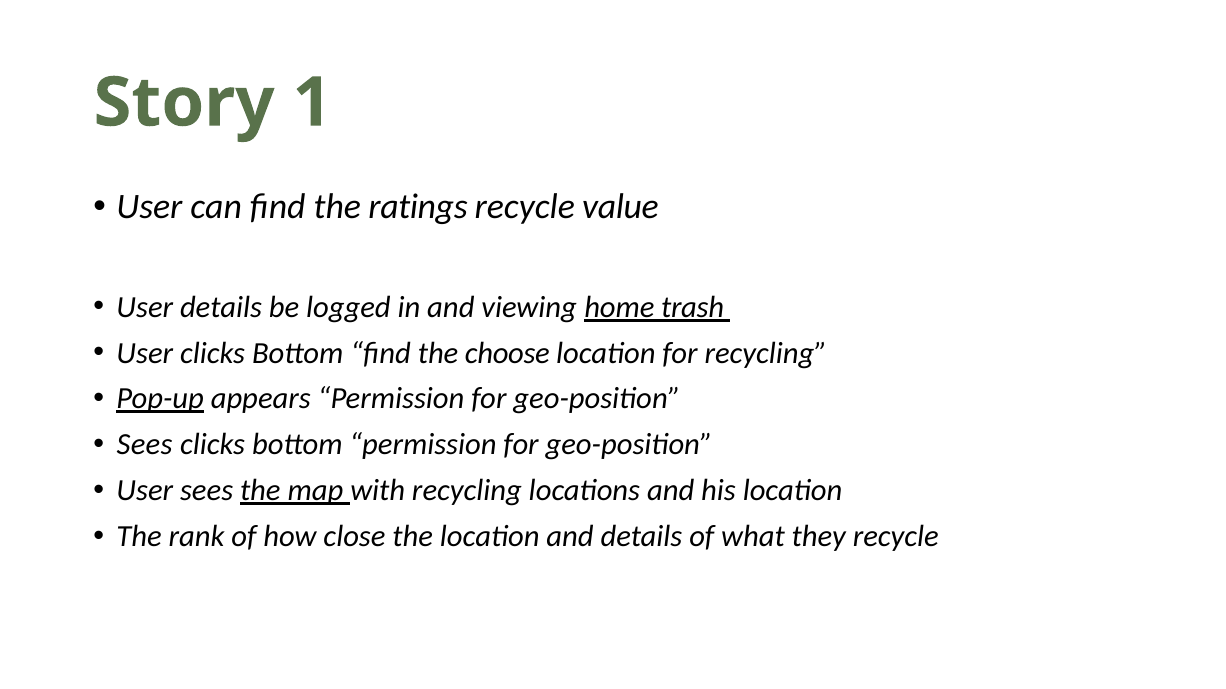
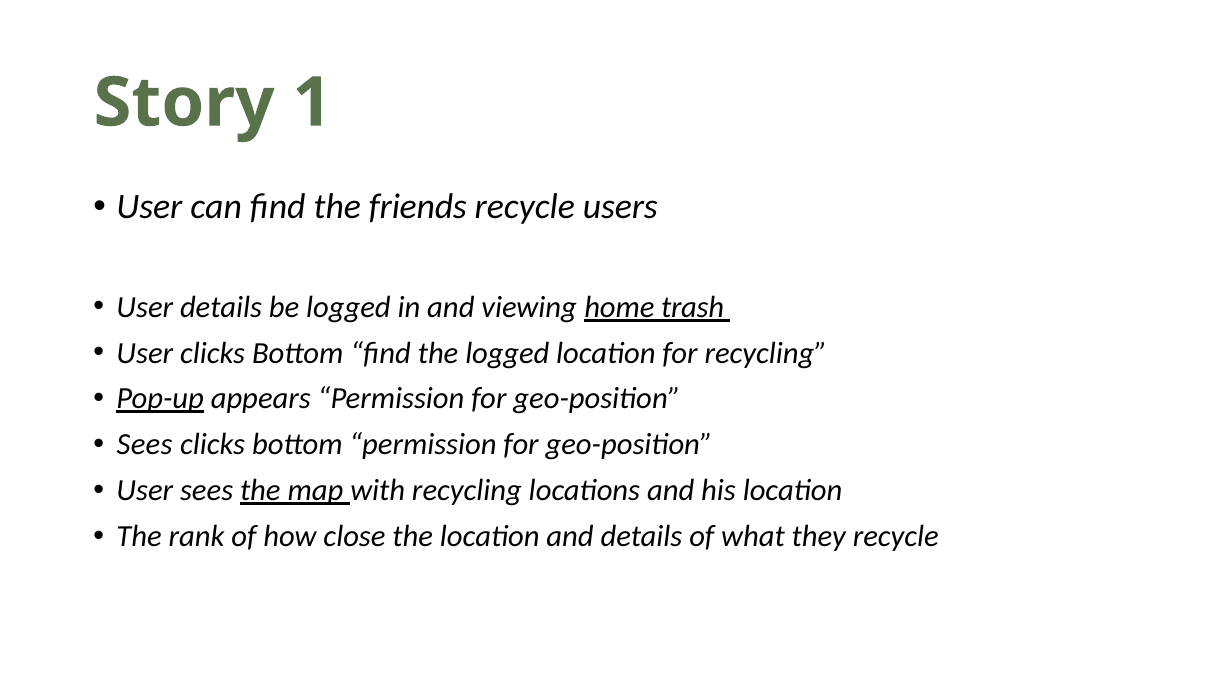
ratings: ratings -> friends
value: value -> users
the choose: choose -> logged
